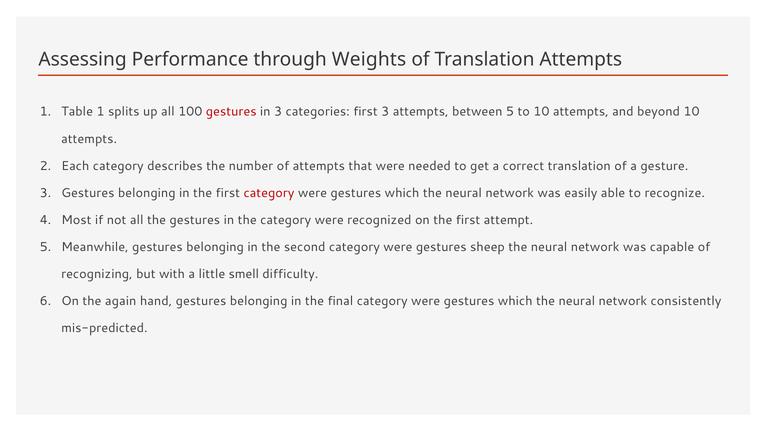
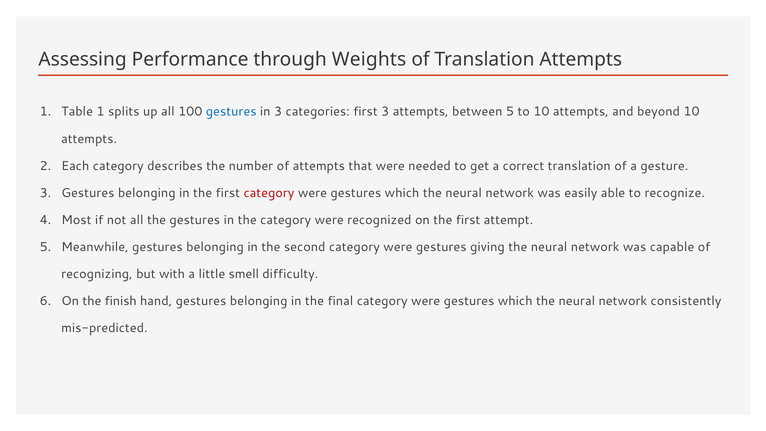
gestures at (231, 112) colour: red -> blue
sheep: sheep -> giving
again: again -> finish
